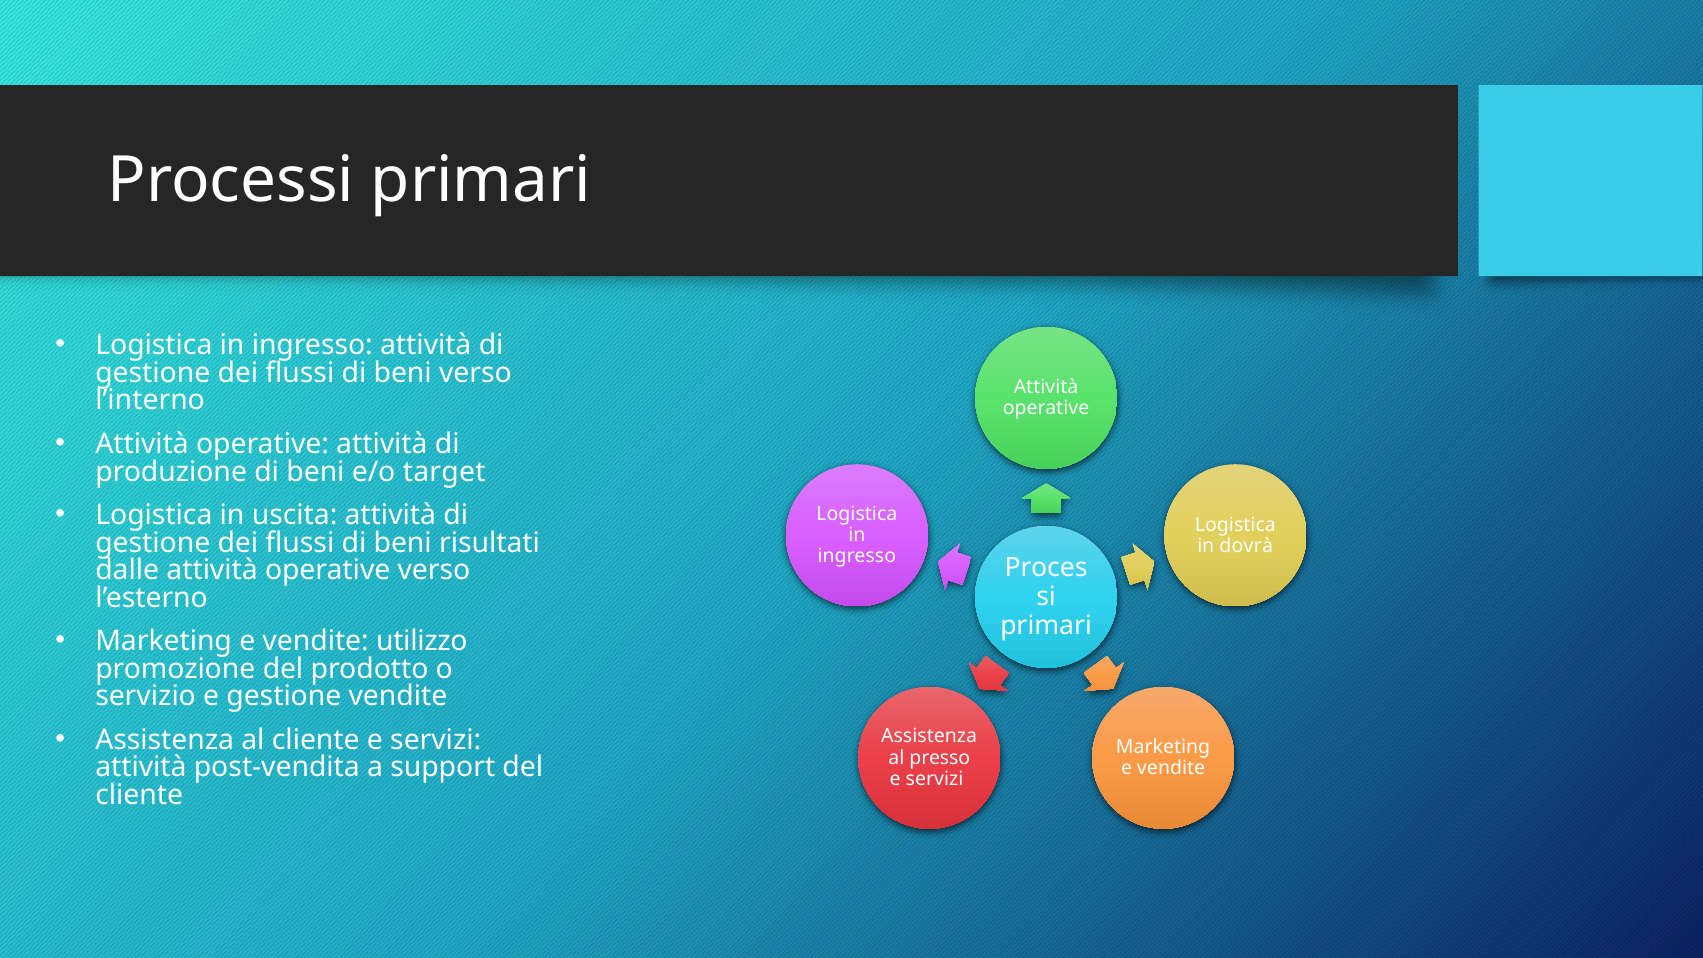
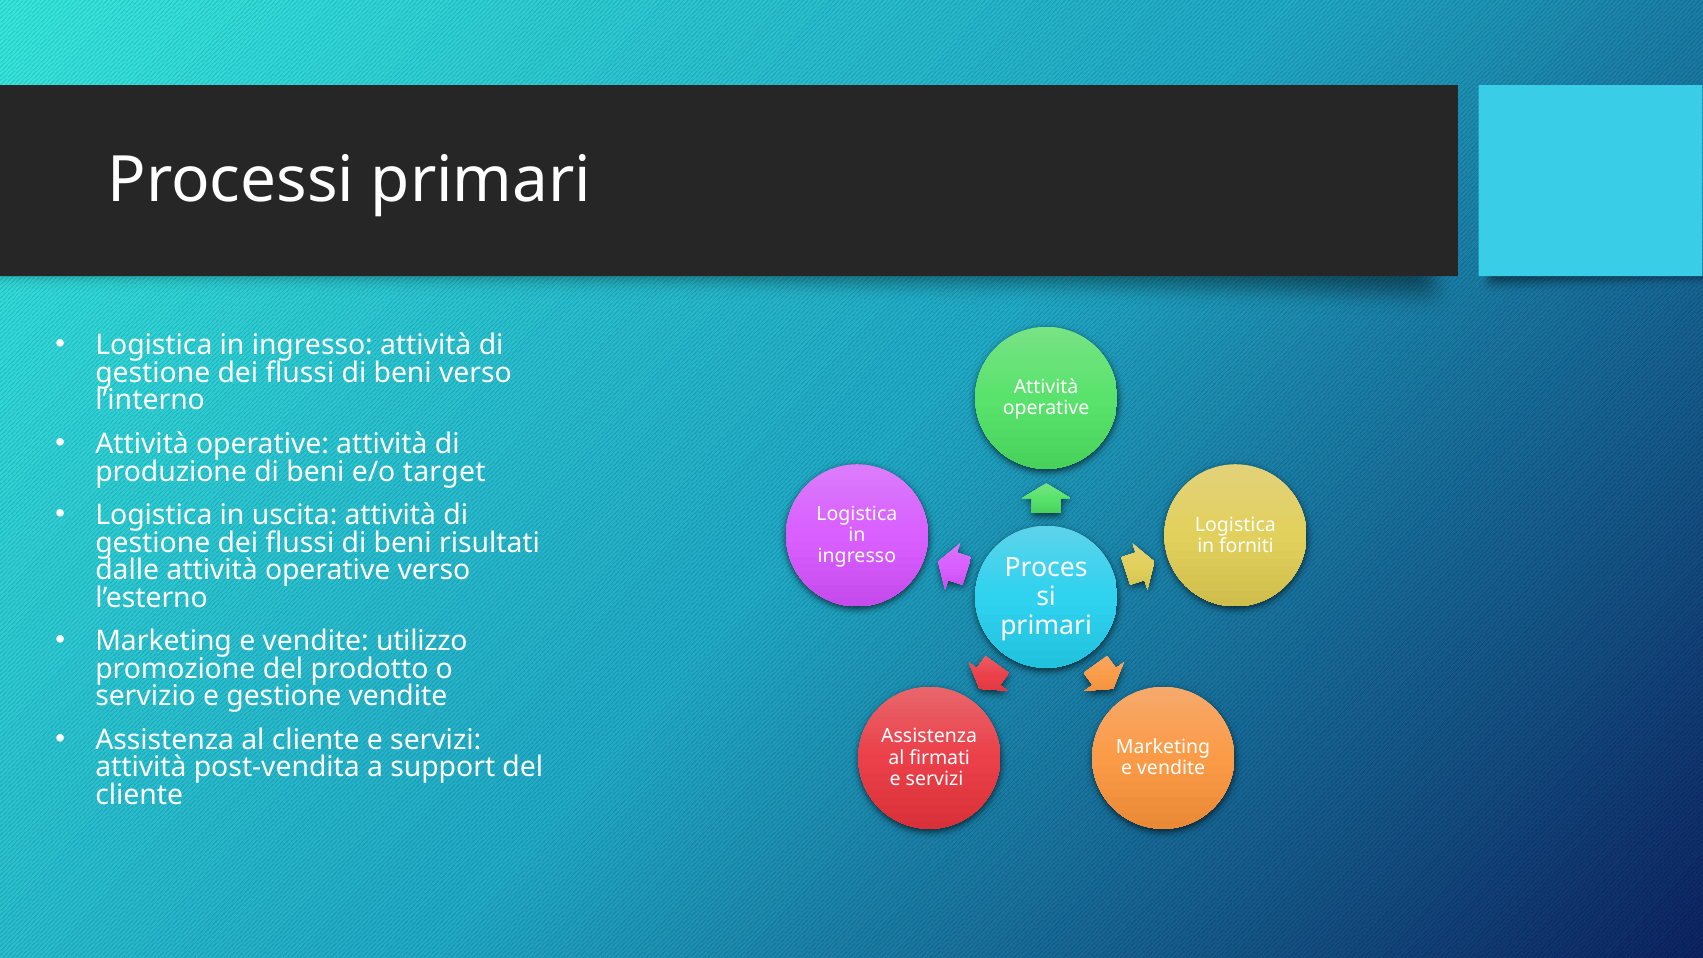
dovrà: dovrà -> forniti
presso: presso -> firmati
